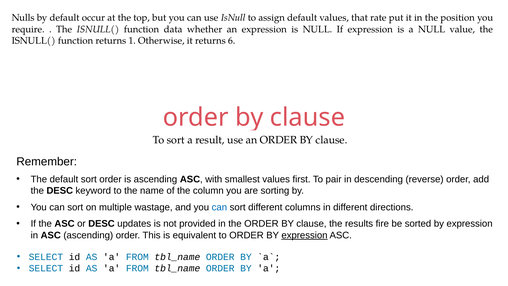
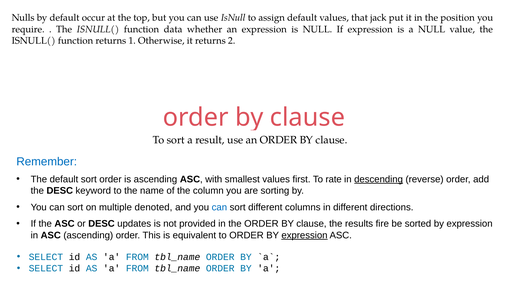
rate: rate -> jack
6: 6 -> 2
Remember colour: black -> blue
pair: pair -> rate
descending underline: none -> present
wastage: wastage -> denoted
